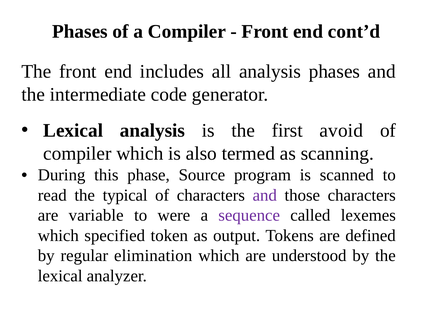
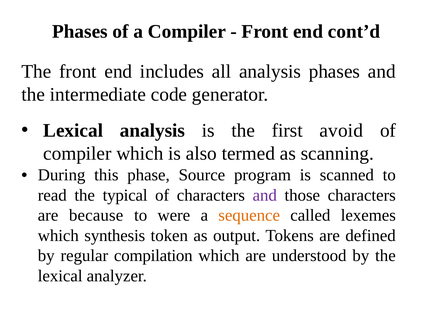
variable: variable -> because
sequence colour: purple -> orange
specified: specified -> synthesis
elimination: elimination -> compilation
